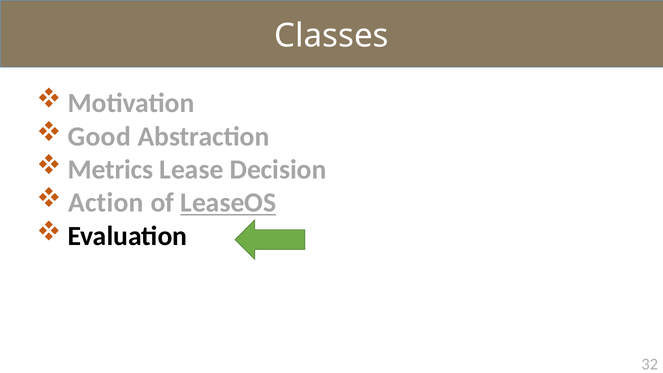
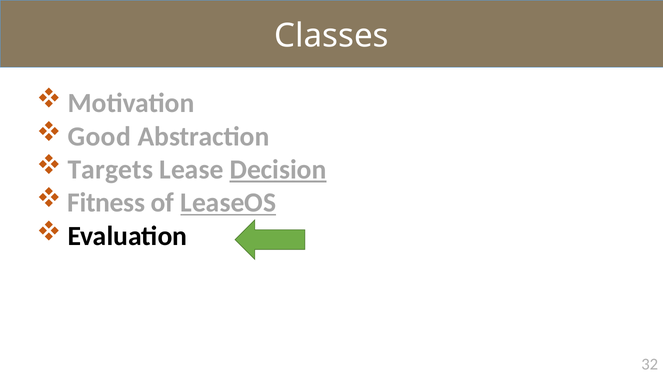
Metrics: Metrics -> Targets
Decision underline: none -> present
Action: Action -> Fitness
